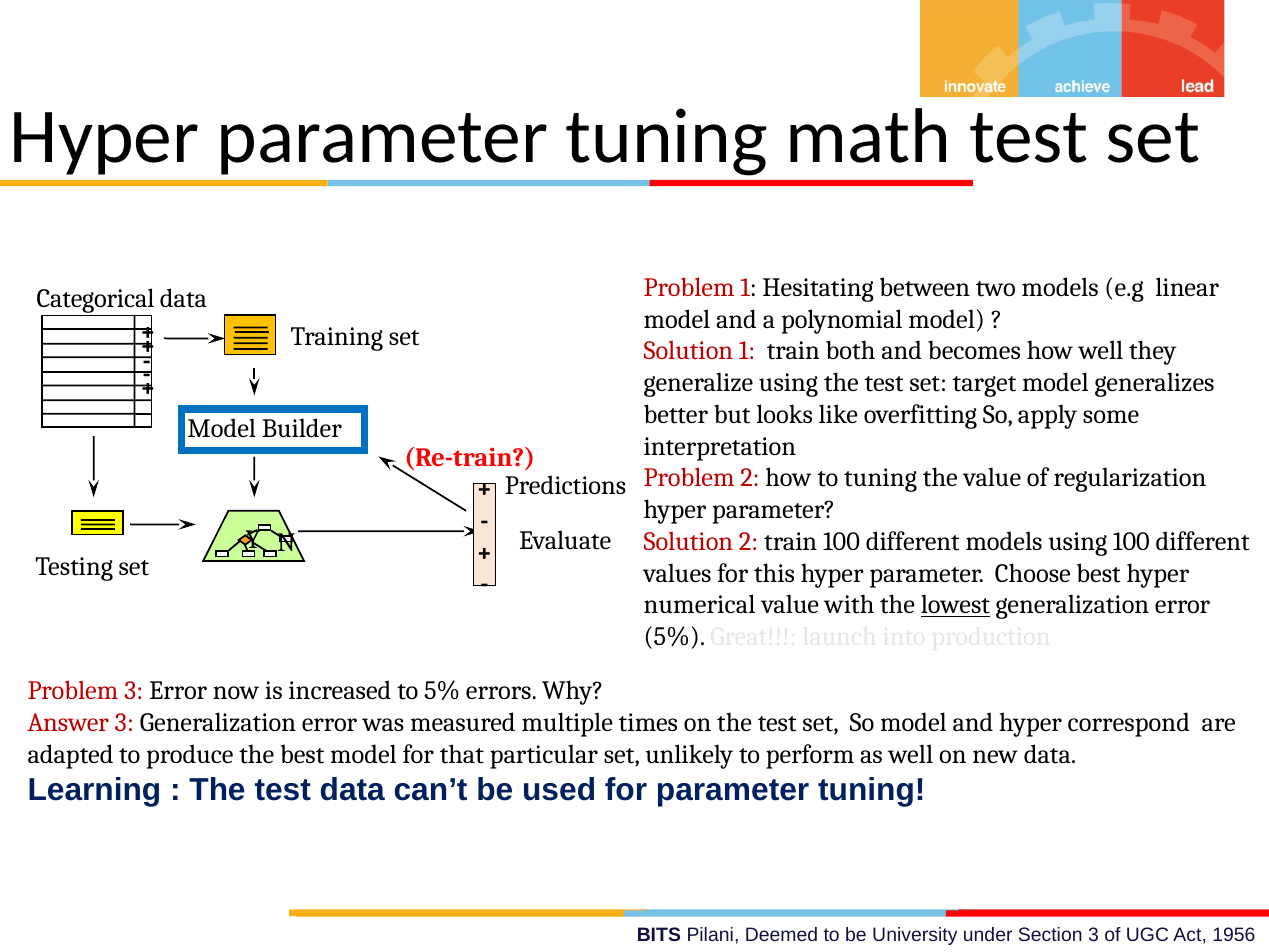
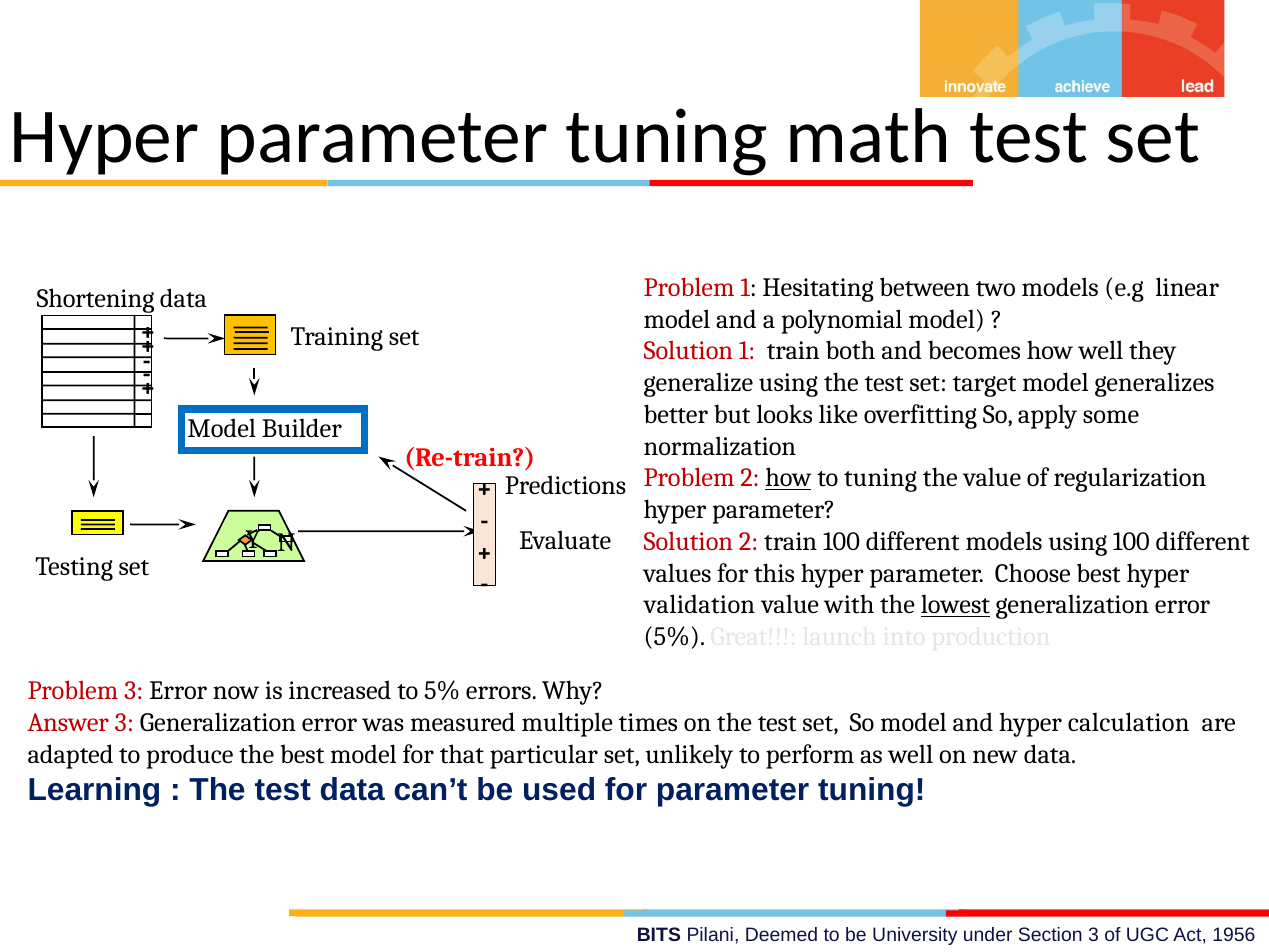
Categorical: Categorical -> Shortening
interpretation: interpretation -> normalization
how at (788, 478) underline: none -> present
numerical: numerical -> validation
correspond: correspond -> calculation
